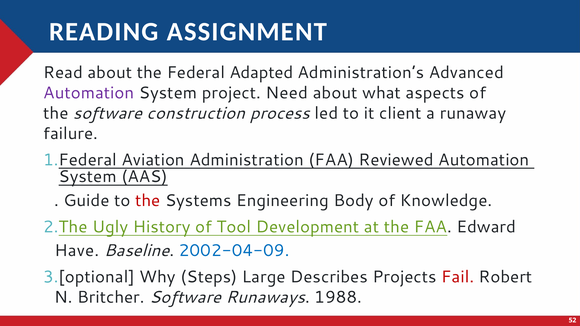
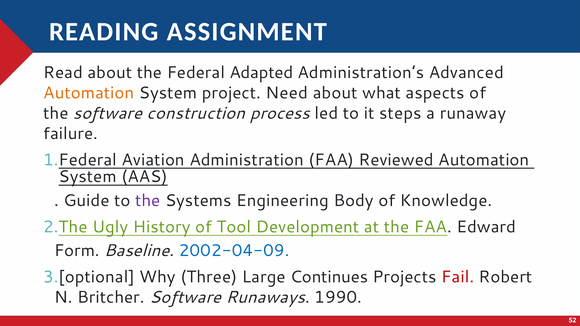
Automation at (89, 93) colour: purple -> orange
client: client -> steps
the at (148, 201) colour: red -> purple
Have: Have -> Form
Steps: Steps -> Three
Describes: Describes -> Continues
1988: 1988 -> 1990
